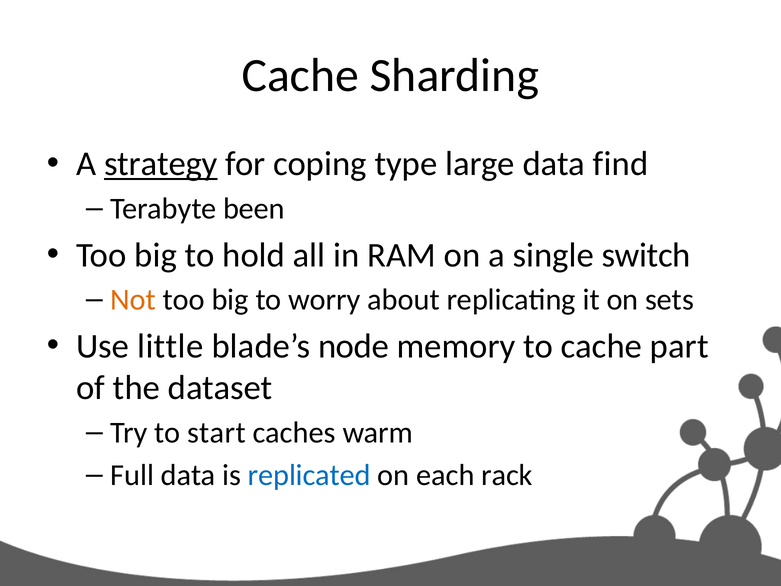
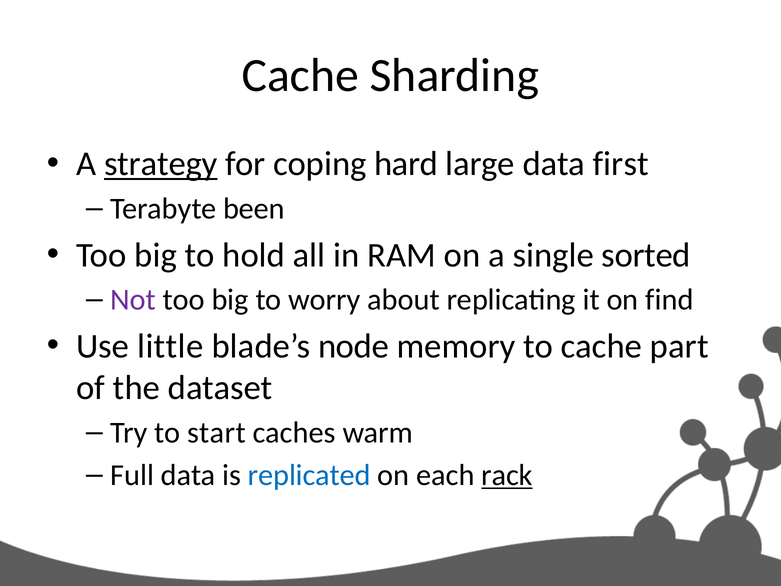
type: type -> hard
find: find -> first
switch: switch -> sorted
Not colour: orange -> purple
sets: sets -> find
rack underline: none -> present
